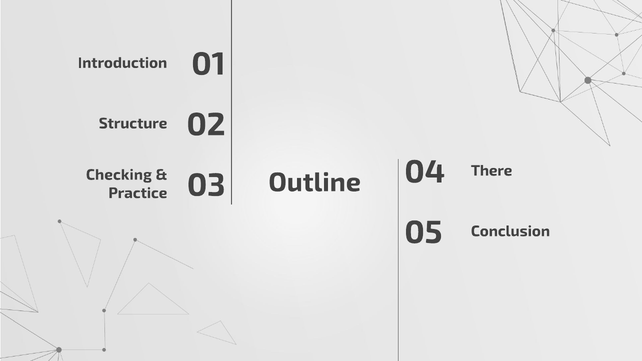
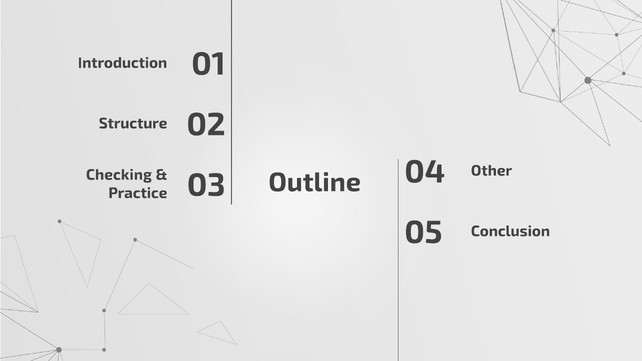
There: There -> Other
